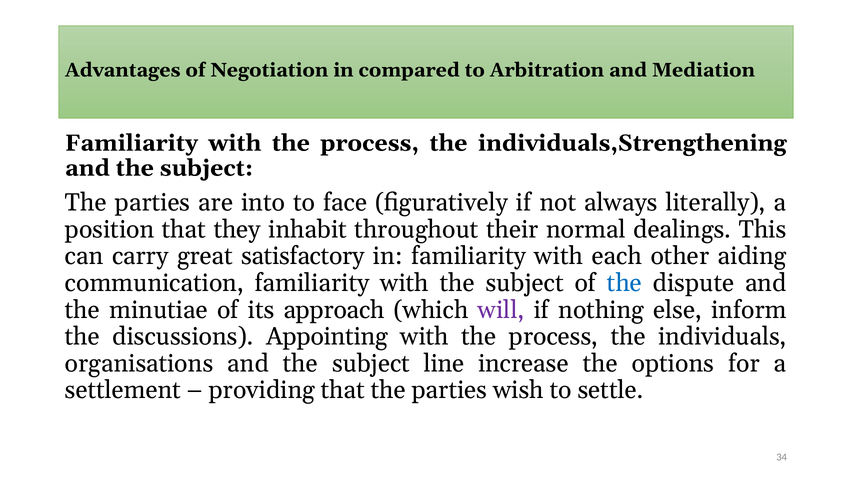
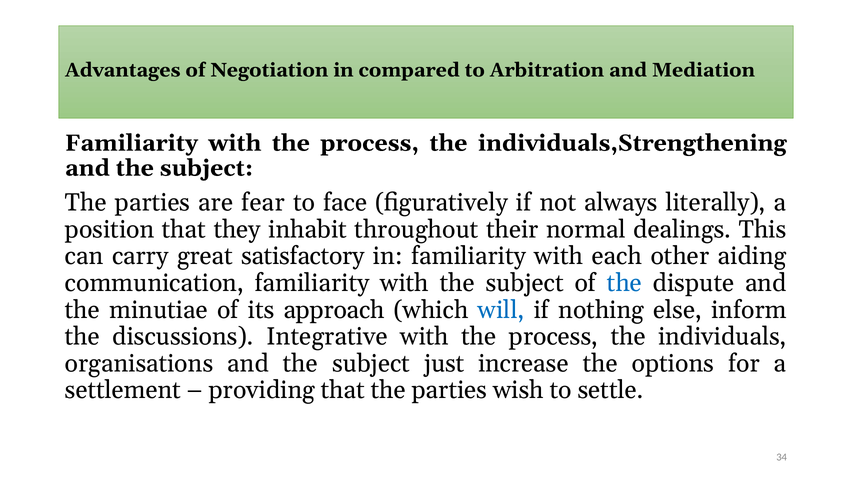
into: into -> fear
will colour: purple -> blue
Appointing: Appointing -> Integrative
line: line -> just
